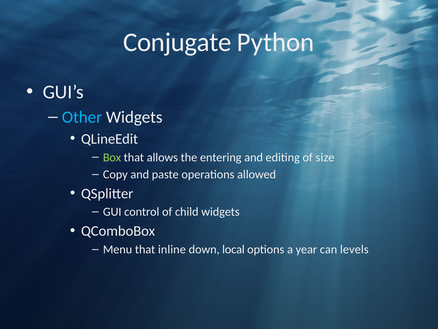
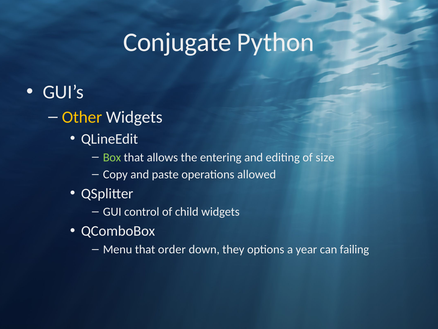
Other colour: light blue -> yellow
inline: inline -> order
local: local -> they
levels: levels -> failing
